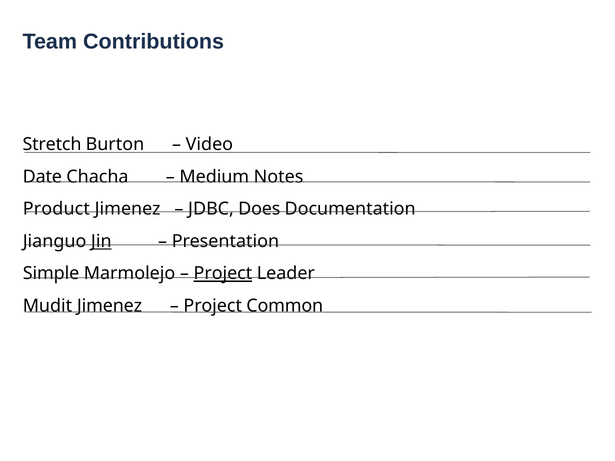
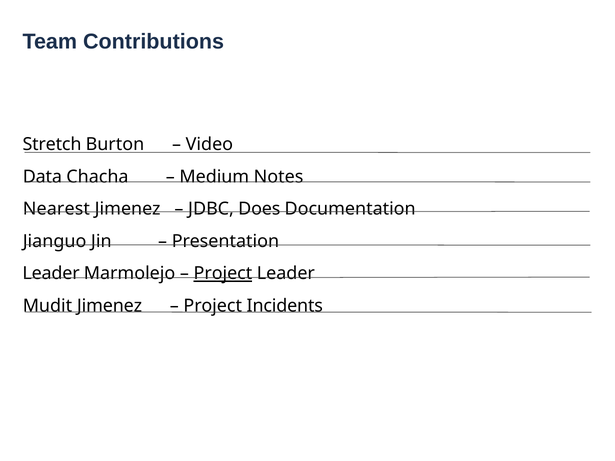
Date: Date -> Data
Product: Product -> Nearest
Jin underline: present -> none
Simple at (51, 274): Simple -> Leader
Common: Common -> Incidents
